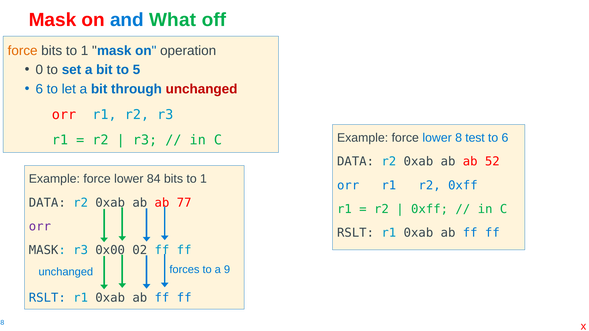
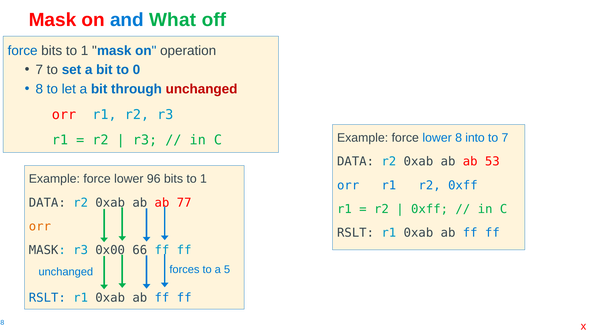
force at (23, 51) colour: orange -> blue
0 at (39, 70): 0 -> 7
5: 5 -> 0
6 at (39, 89): 6 -> 8
test: test -> into
to 6: 6 -> 7
52: 52 -> 53
84: 84 -> 96
orr at (40, 227) colour: purple -> orange
02: 02 -> 66
9: 9 -> 5
